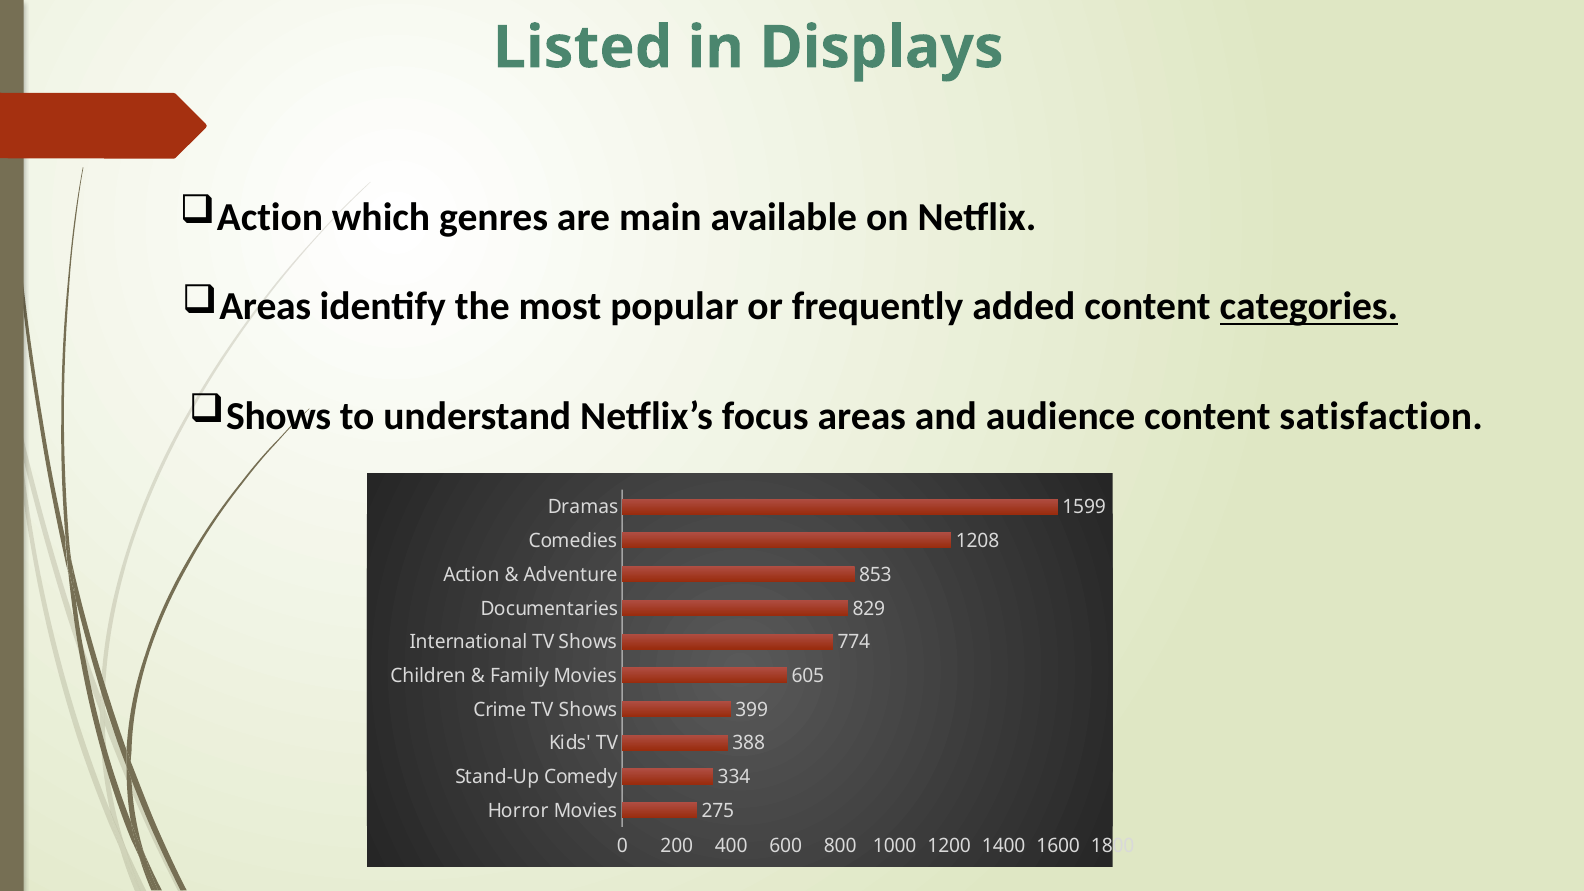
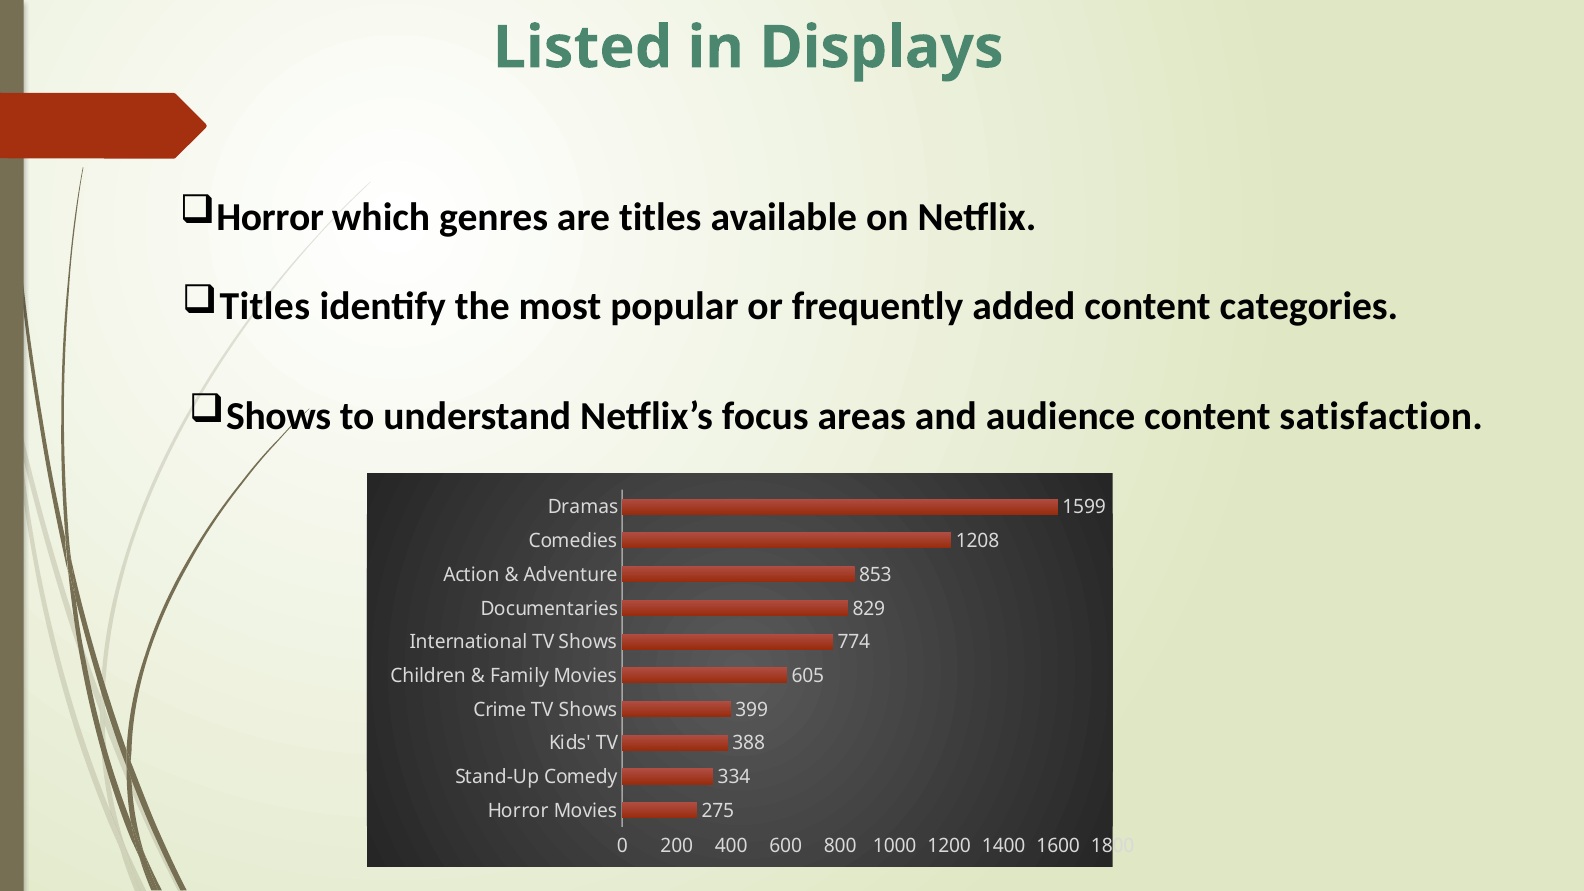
Action at (270, 217): Action -> Horror
are main: main -> titles
Areas at (265, 307): Areas -> Titles
categories underline: present -> none
